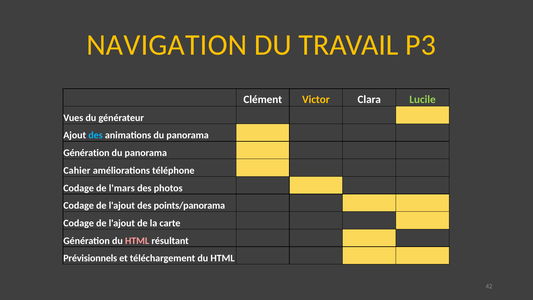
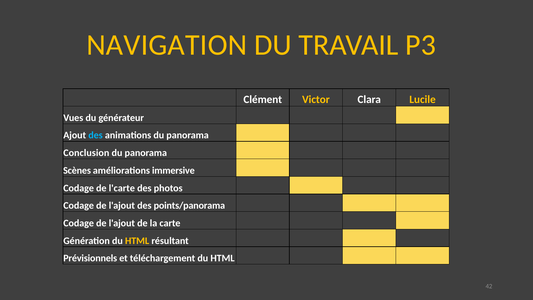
Lucile colour: light green -> yellow
Génération at (86, 153): Génération -> Conclusion
Cahier: Cahier -> Scènes
téléphone: téléphone -> immersive
l'mars: l'mars -> l'carte
HTML at (137, 241) colour: pink -> yellow
